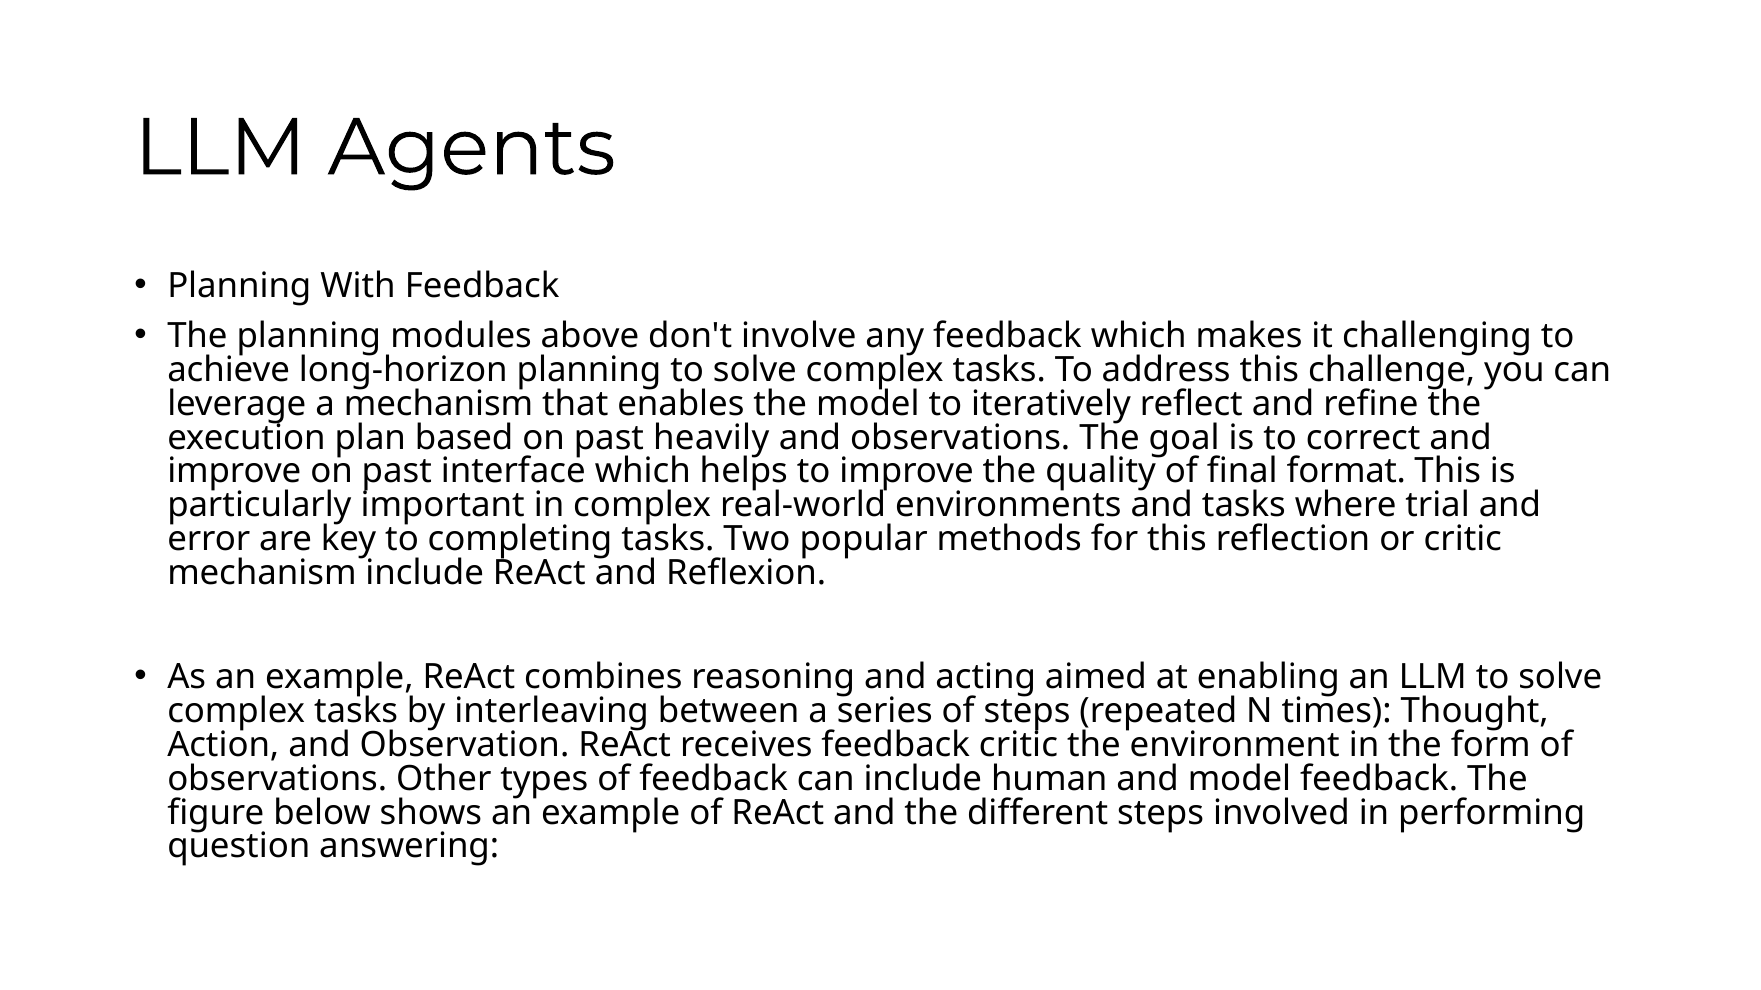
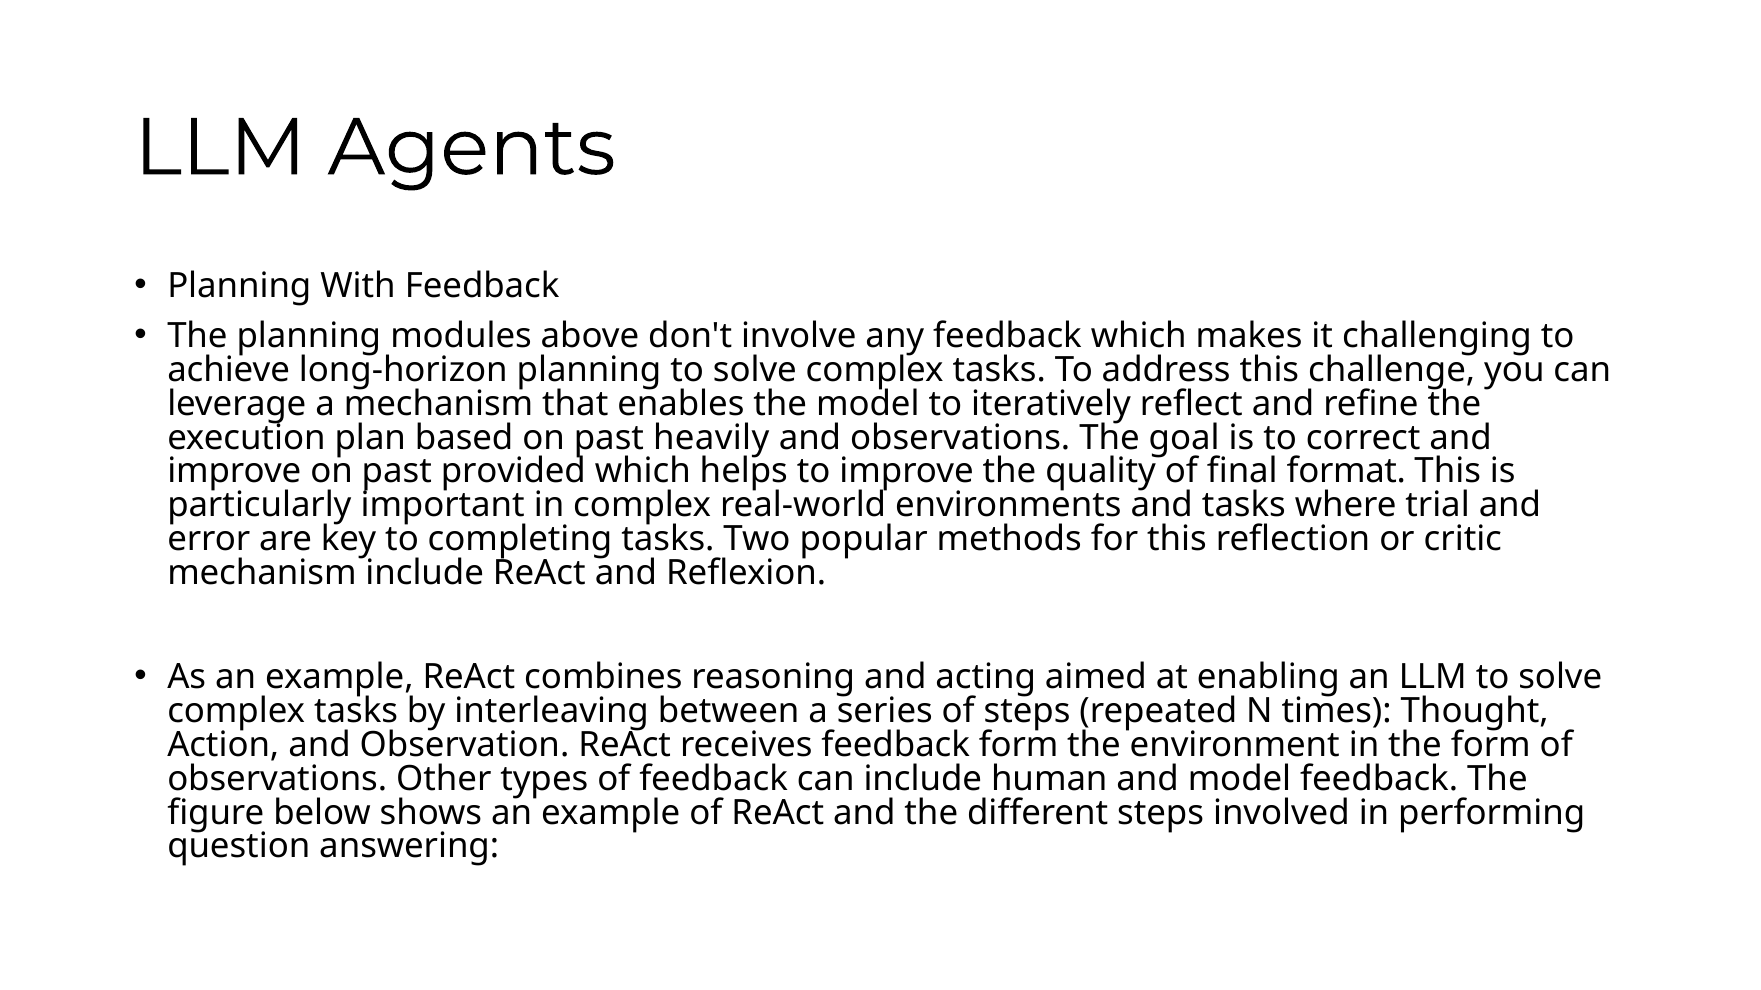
interface: interface -> provided
feedback critic: critic -> form
